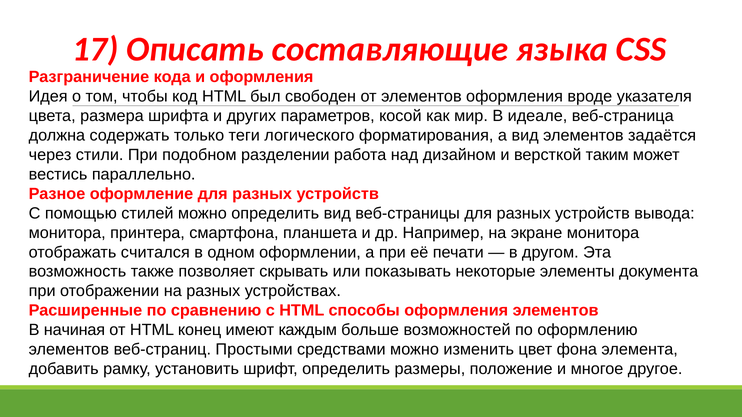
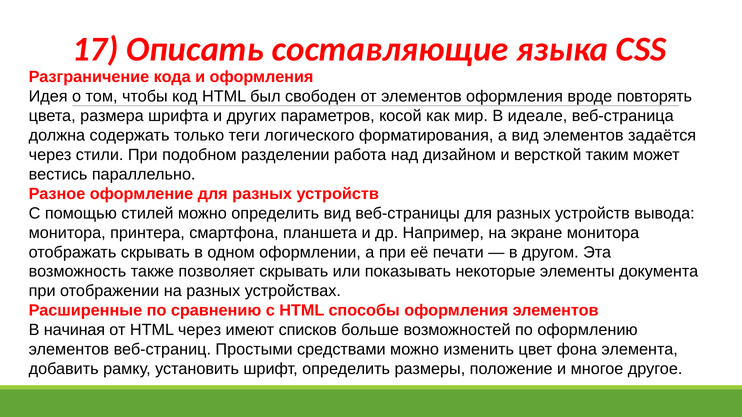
указателя: указателя -> повторять
отображать считался: считался -> скрывать
HTML конец: конец -> через
каждым: каждым -> списков
